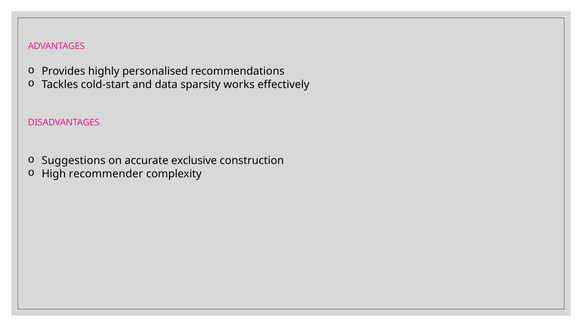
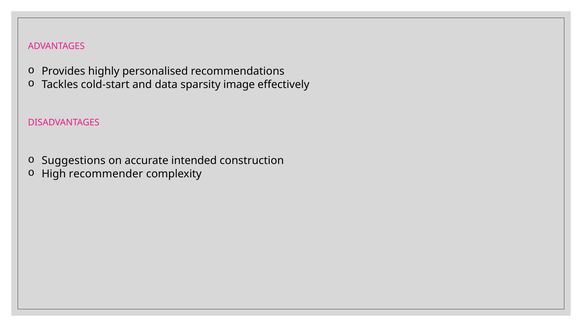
works: works -> image
exclusive: exclusive -> intended
